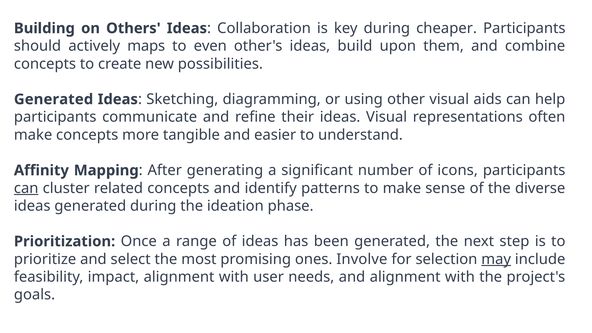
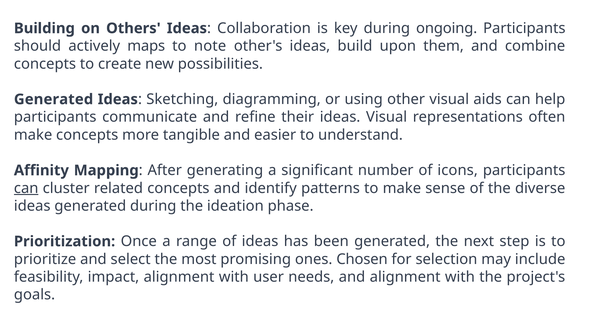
cheaper: cheaper -> ongoing
even: even -> note
Involve: Involve -> Chosen
may underline: present -> none
